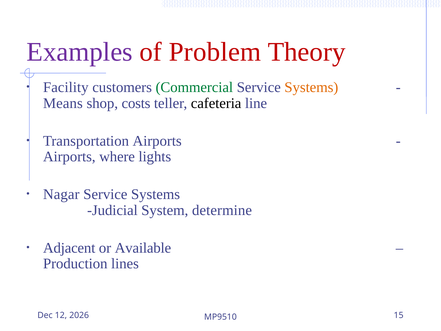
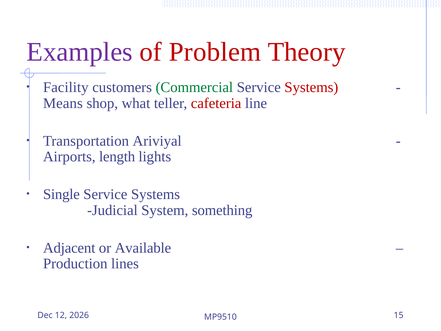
Systems at (311, 87) colour: orange -> red
costs: costs -> what
cafeteria colour: black -> red
Transportation Airports: Airports -> Ariviyal
where: where -> length
Nagar: Nagar -> Single
determine: determine -> something
